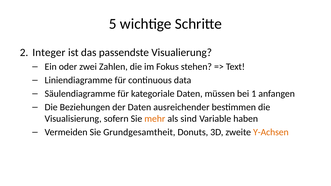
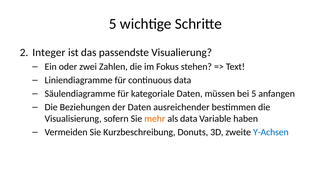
bei 1: 1 -> 5
als sind: sind -> data
Grundgesamtheit: Grundgesamtheit -> Kurzbeschreibung
Y-Achsen colour: orange -> blue
